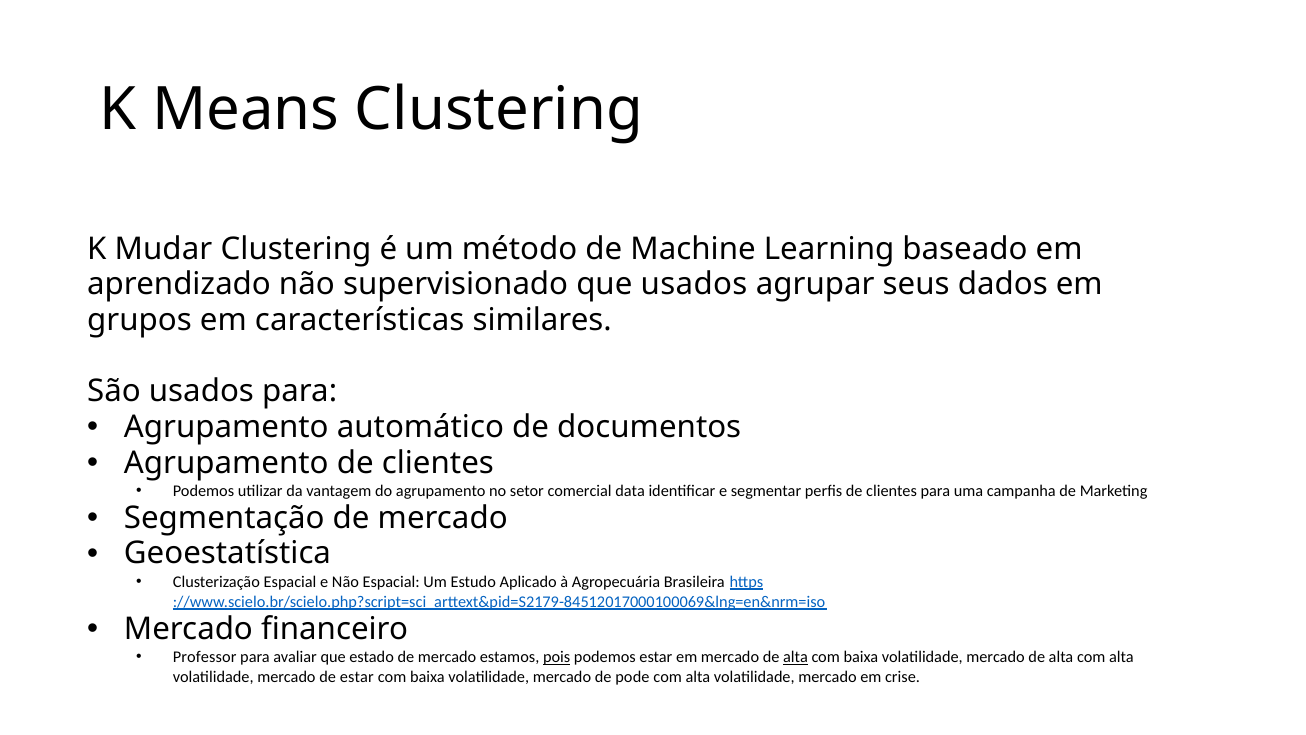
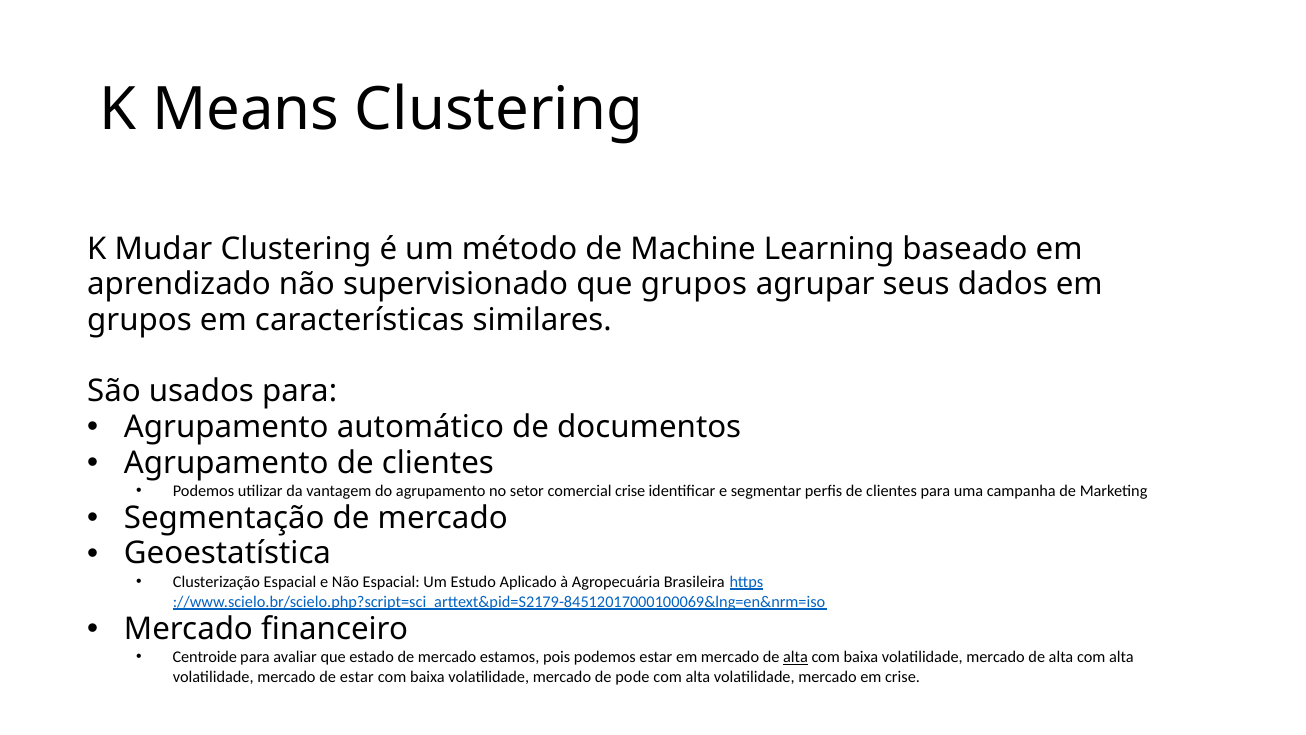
que usados: usados -> grupos
comercial data: data -> crise
Professor: Professor -> Centroide
pois underline: present -> none
